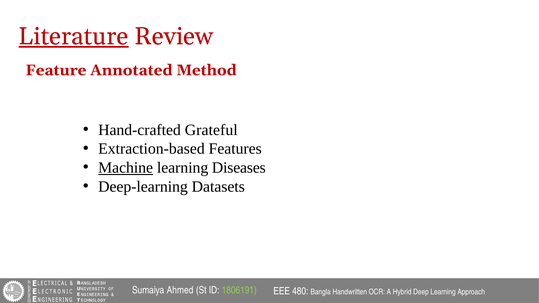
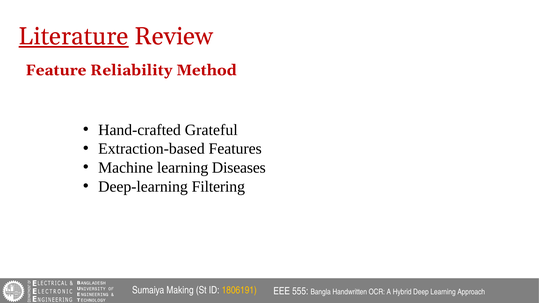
Annotated: Annotated -> Reliability
Machine underline: present -> none
Datasets: Datasets -> Filtering
Ahmed: Ahmed -> Making
1806191 colour: light green -> yellow
480: 480 -> 555
